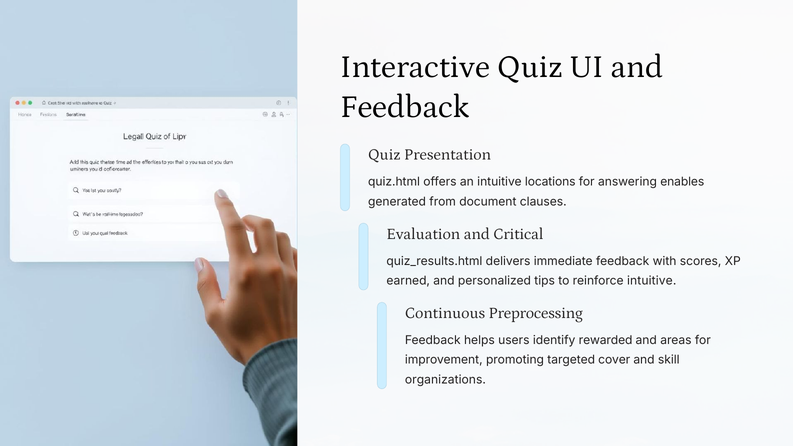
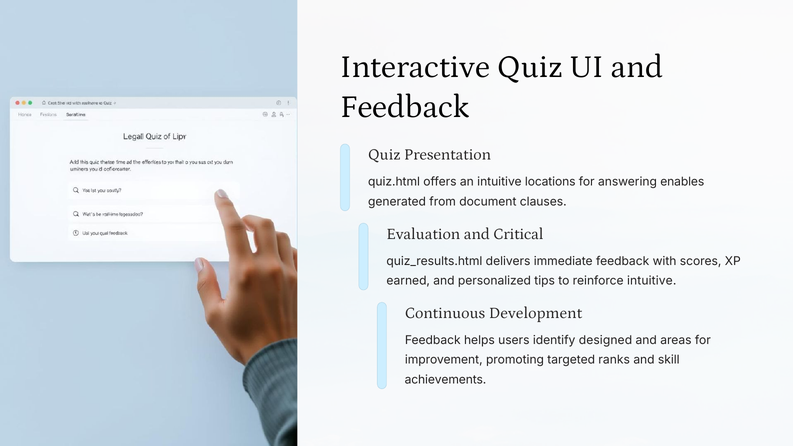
Preprocessing: Preprocessing -> Development
rewarded: rewarded -> designed
cover: cover -> ranks
organizations: organizations -> achievements
